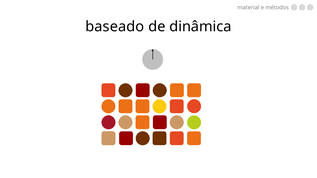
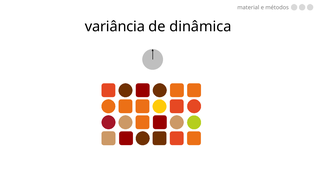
baseado: baseado -> variância
